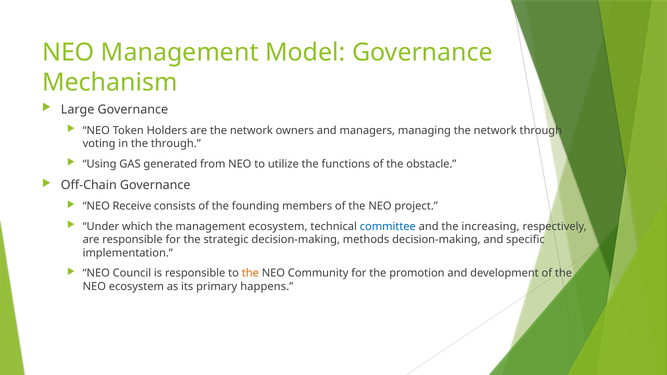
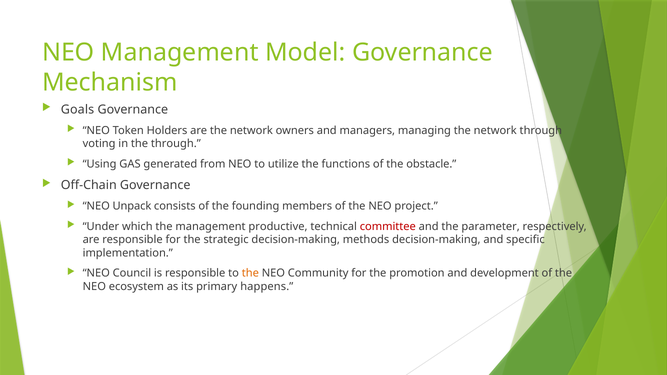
Large: Large -> Goals
Receive: Receive -> Unpack
management ecosystem: ecosystem -> productive
committee colour: blue -> red
increasing: increasing -> parameter
